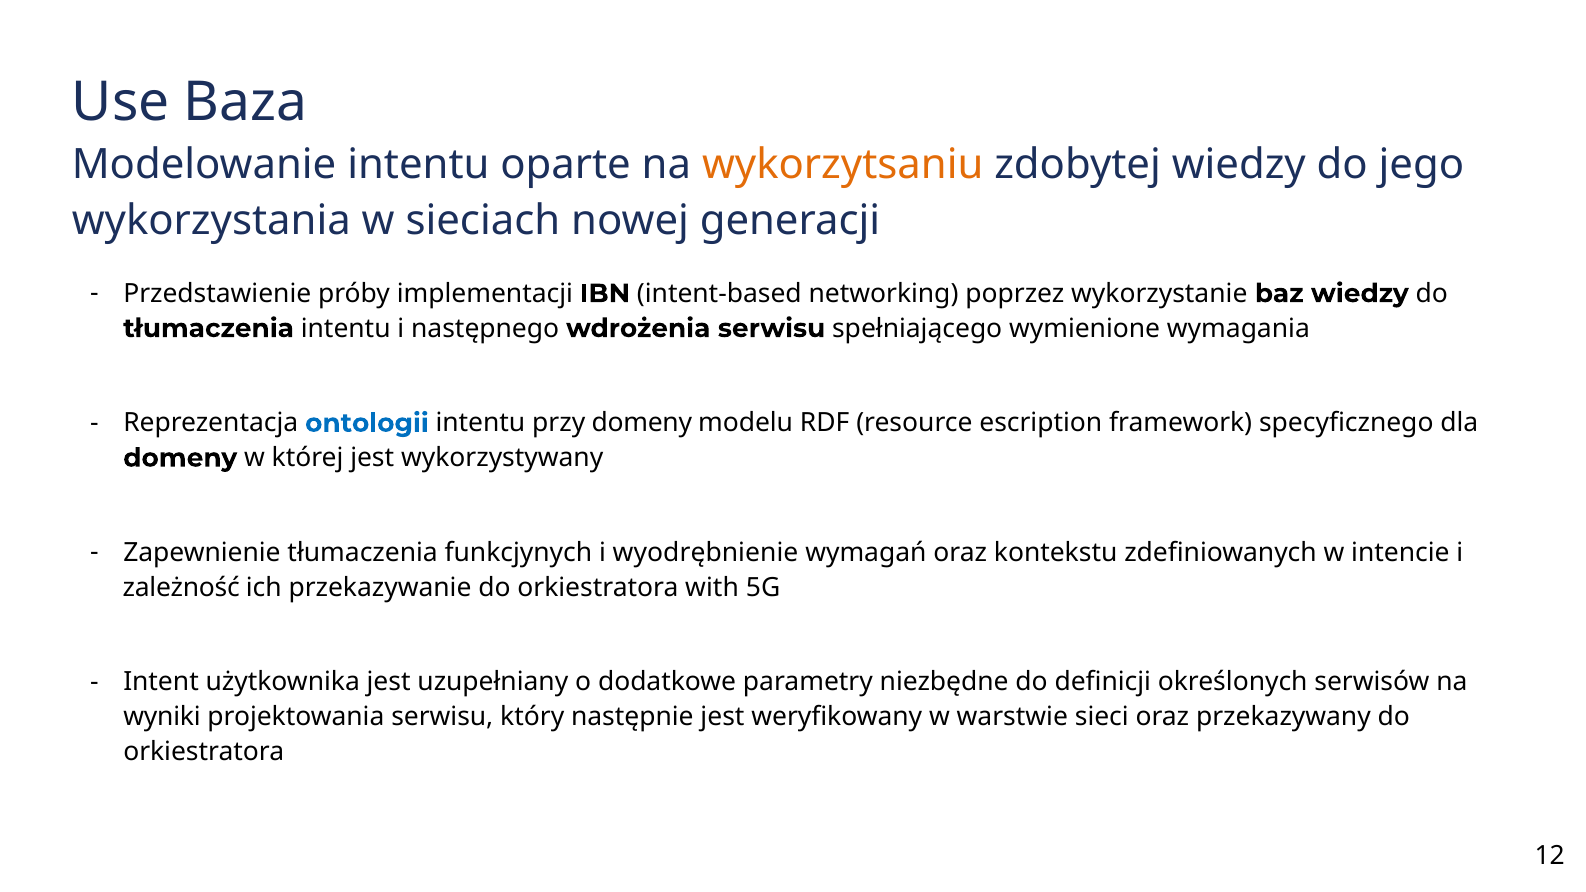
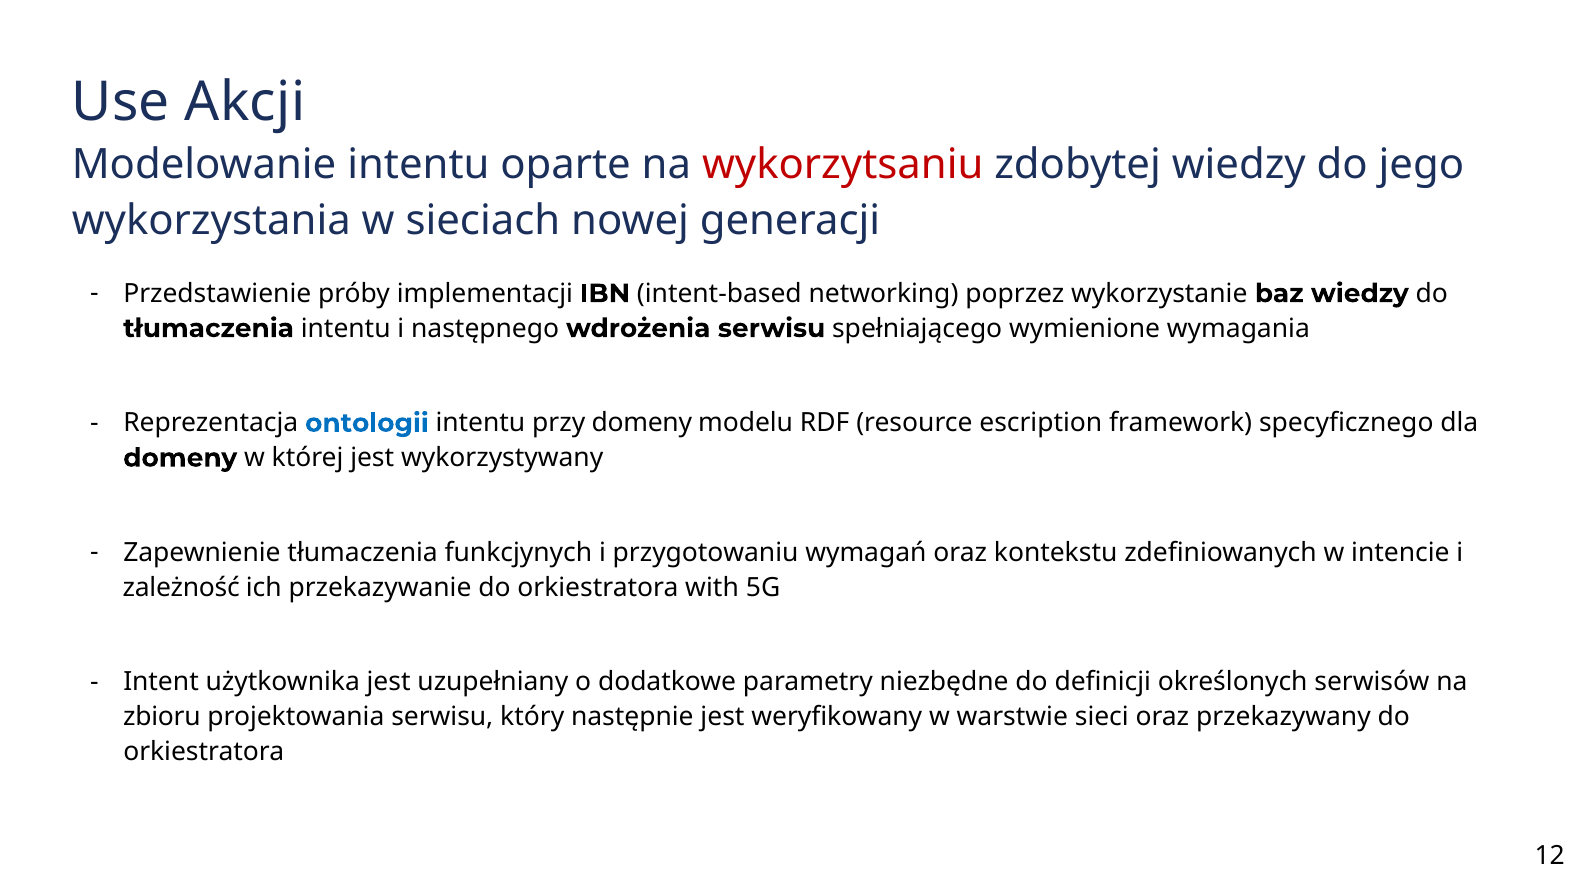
Baza: Baza -> Akcji
wykorzytsaniu colour: orange -> red
wyodrębnienie: wyodrębnienie -> przygotowaniu
wyniki: wyniki -> zbioru
